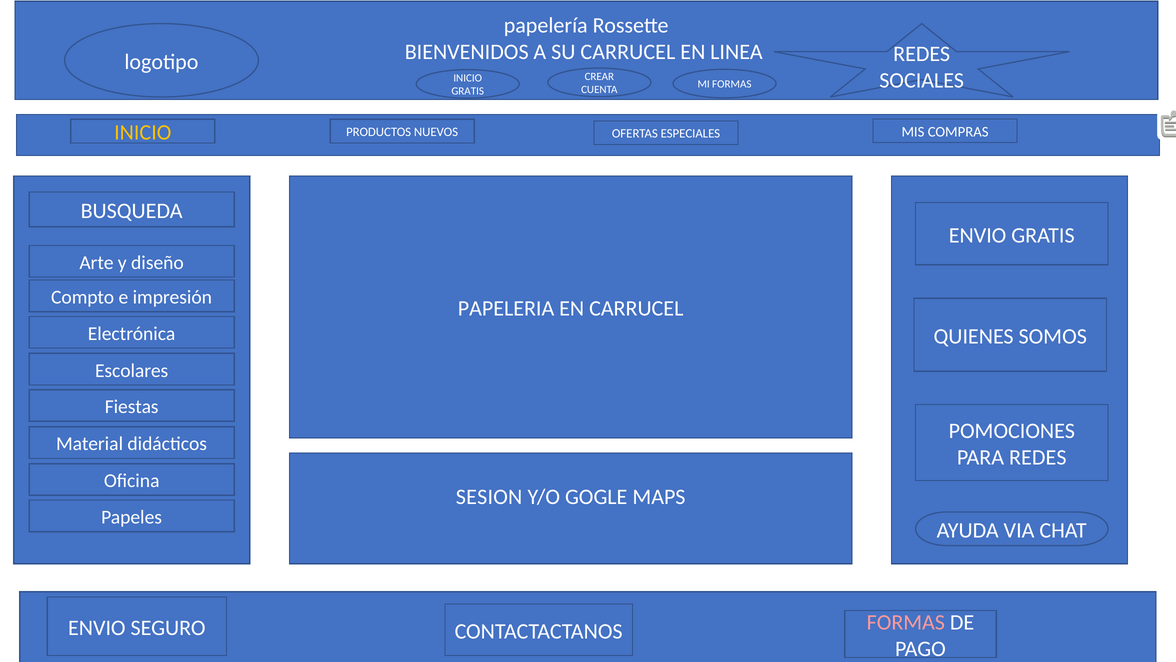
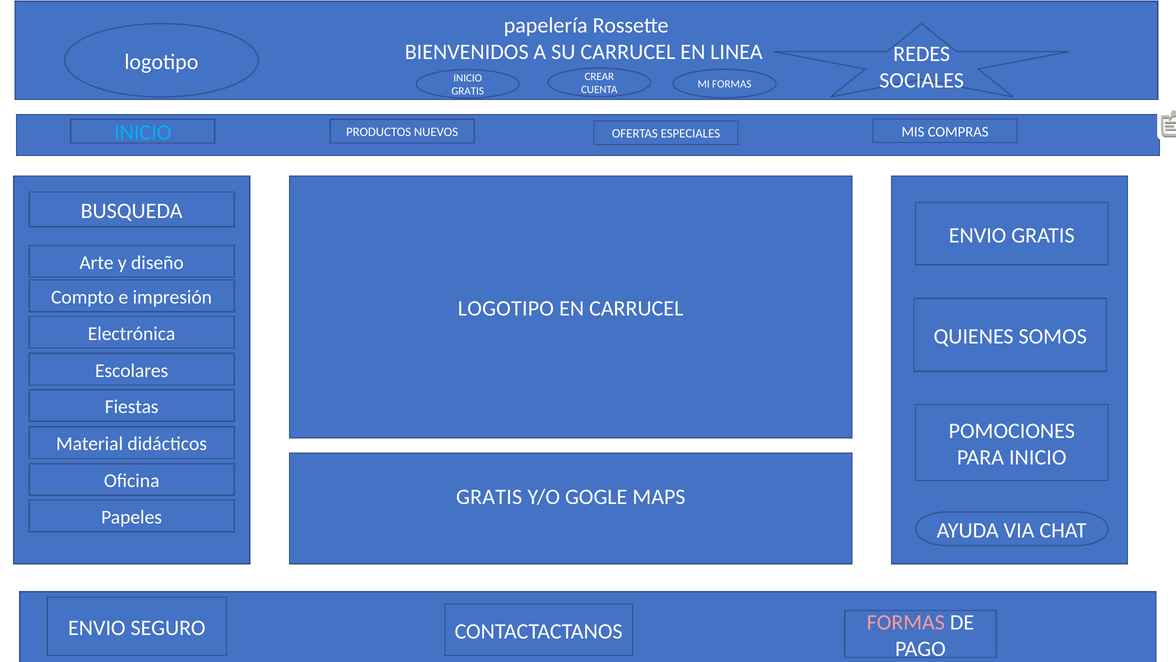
INICIO at (143, 133) colour: yellow -> light blue
PAPELERIA at (506, 308): PAPELERIA -> LOGOTIPO
PARA REDES: REDES -> INICIO
SESION at (489, 496): SESION -> GRATIS
